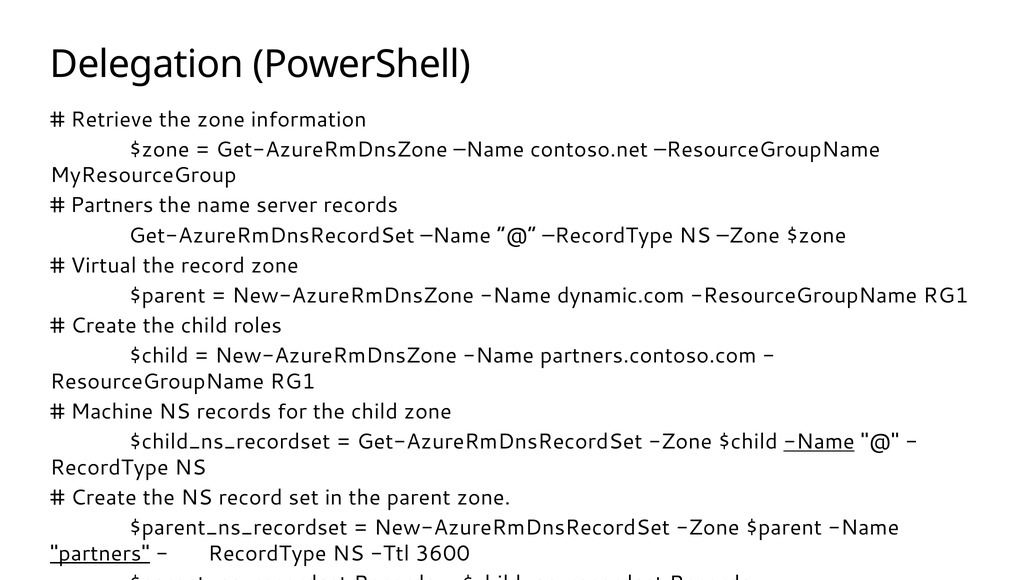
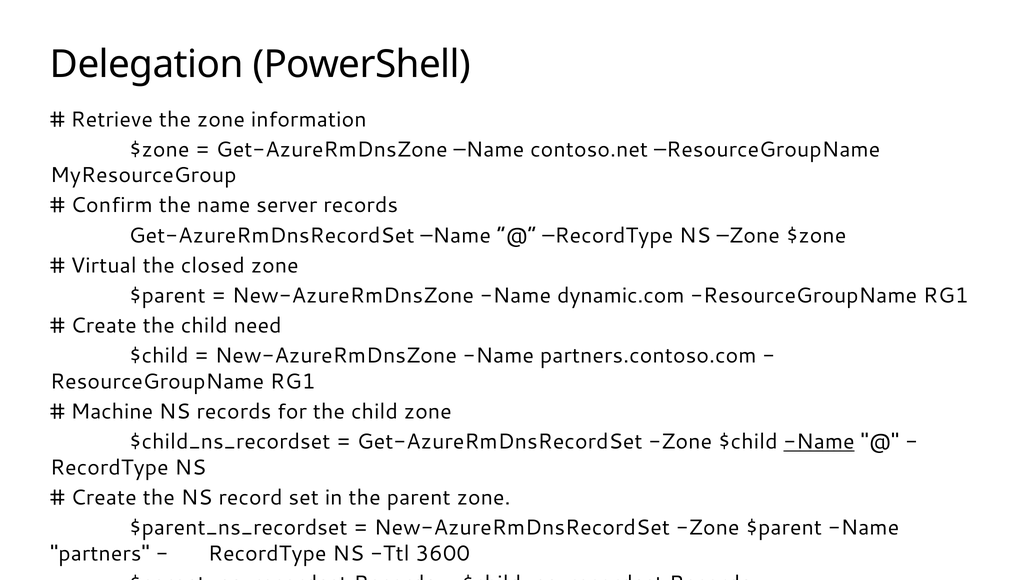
Partners at (112, 206): Partners -> Confirm
the record: record -> closed
roles: roles -> need
partners at (100, 554) underline: present -> none
